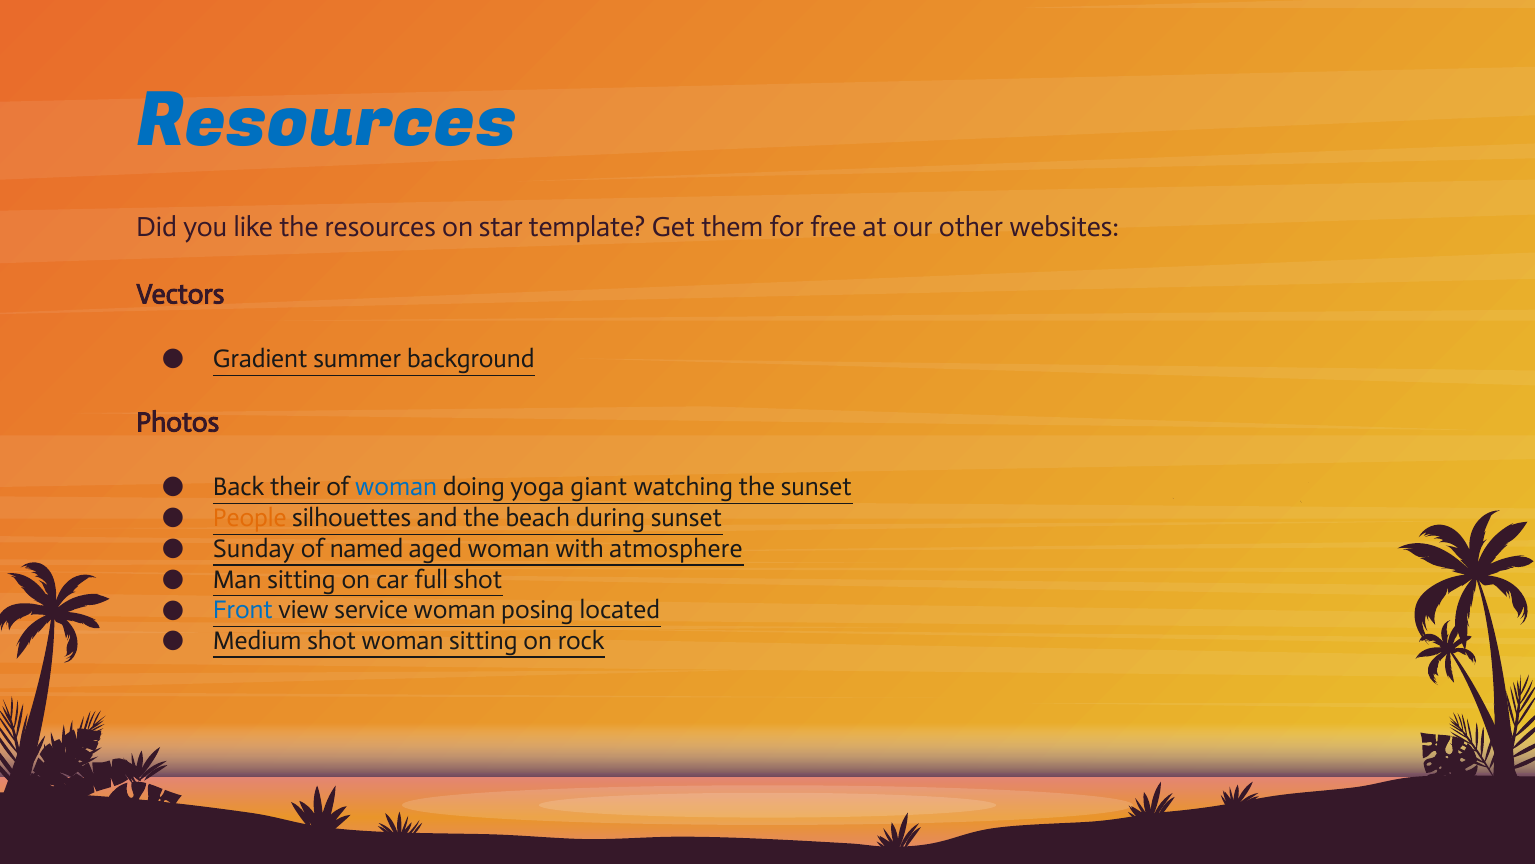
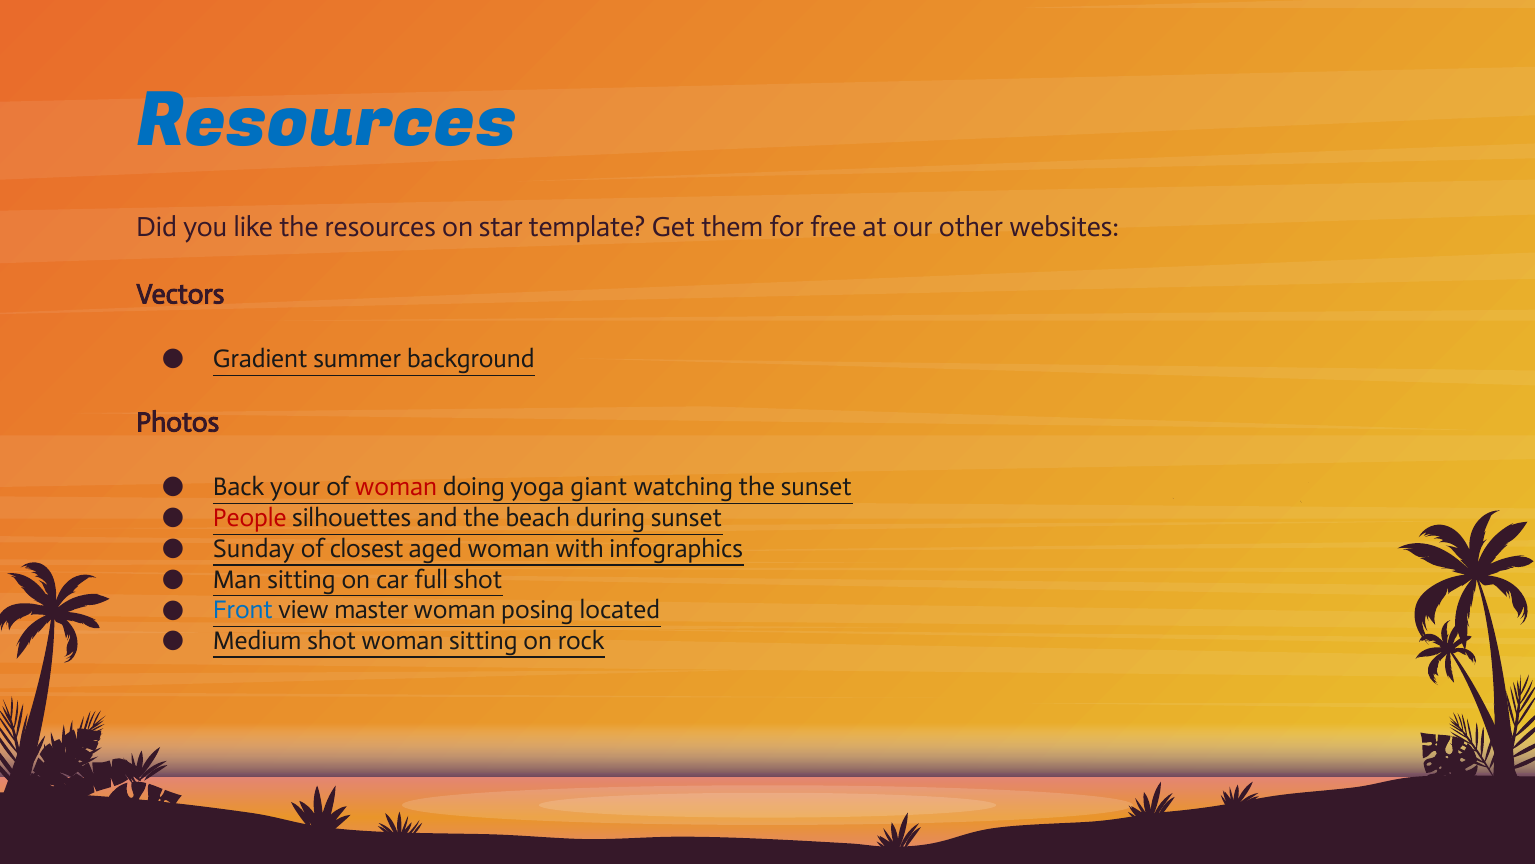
their: their -> your
woman at (396, 487) colour: blue -> red
People colour: orange -> red
named: named -> closest
atmosphere: atmosphere -> infographics
service: service -> master
